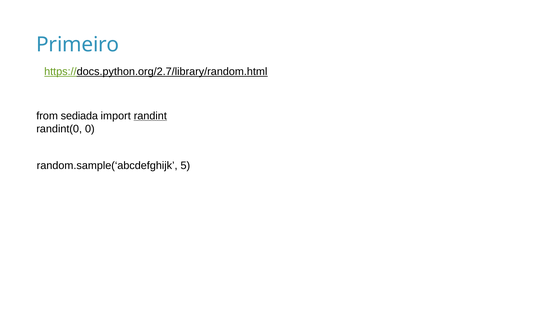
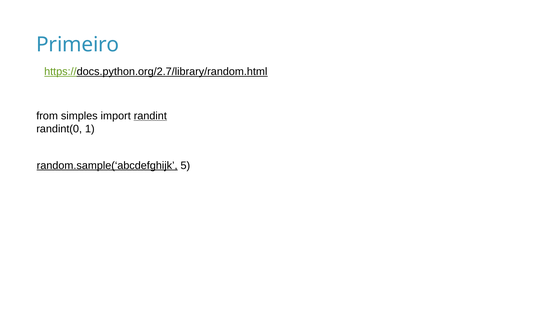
sediada: sediada -> simples
0: 0 -> 1
random.sample(‘abcdefghijk underline: none -> present
